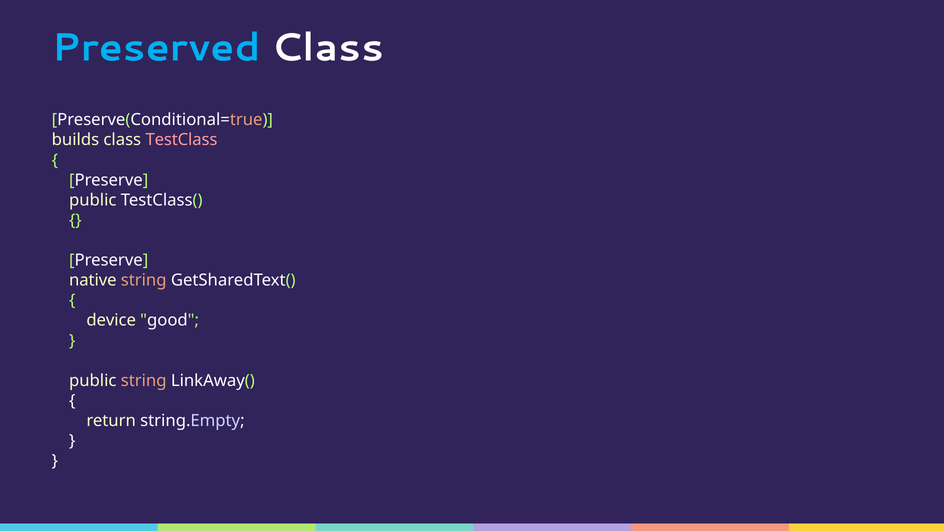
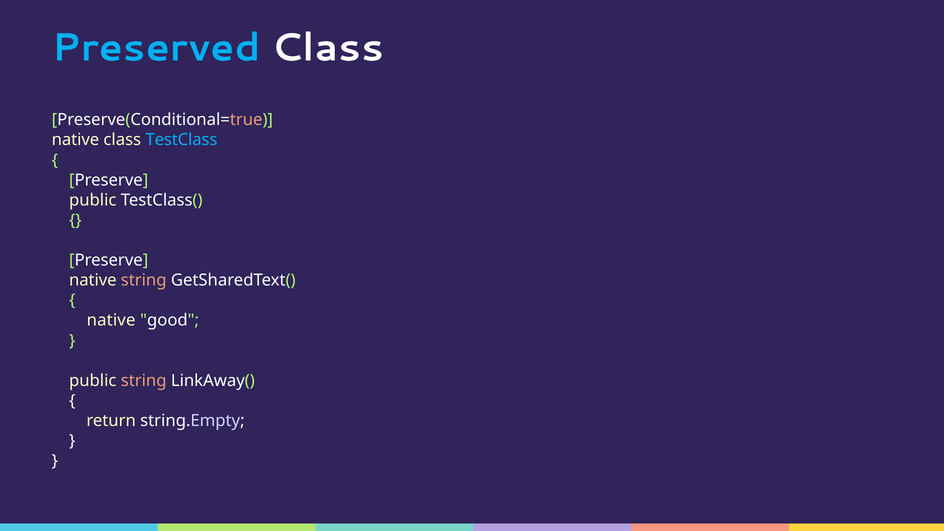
builds at (75, 140): builds -> native
TestClass colour: pink -> light blue
device at (111, 320): device -> native
